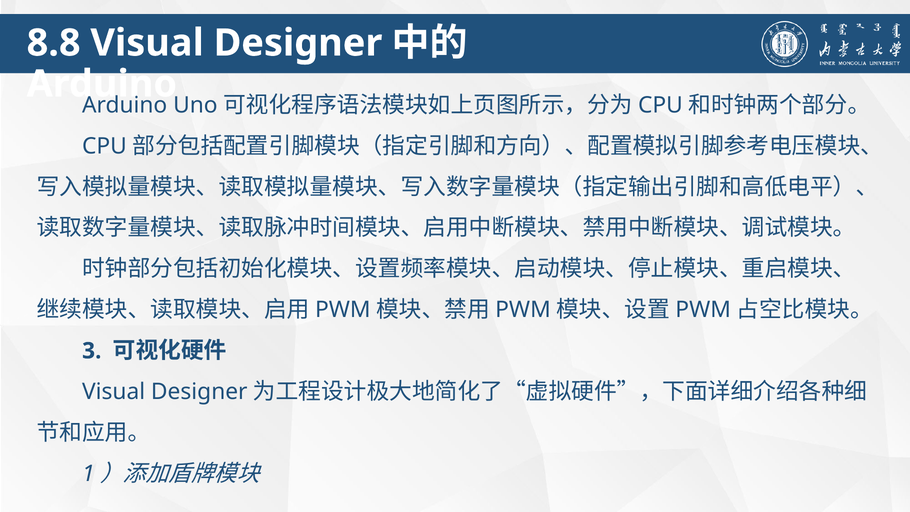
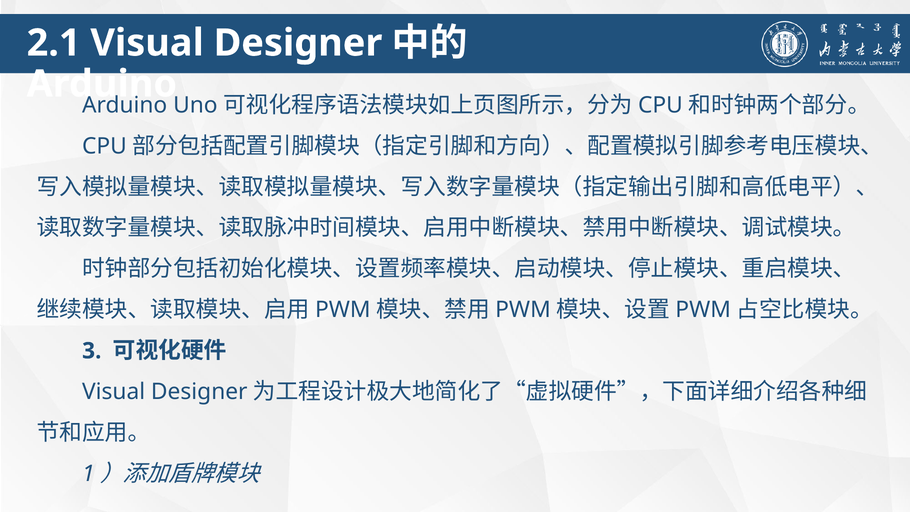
8.8: 8.8 -> 2.1
